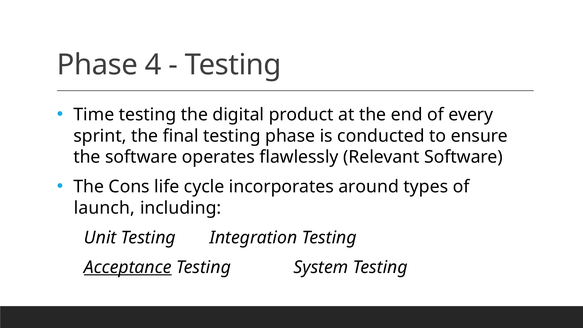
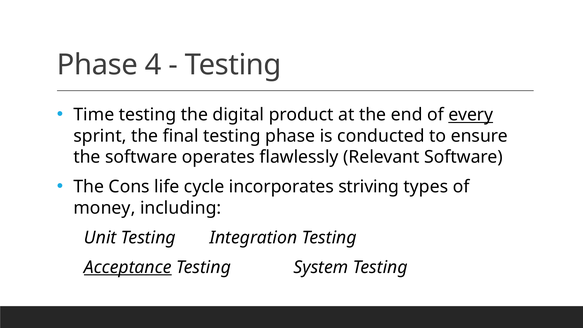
every underline: none -> present
around: around -> striving
launch: launch -> money
